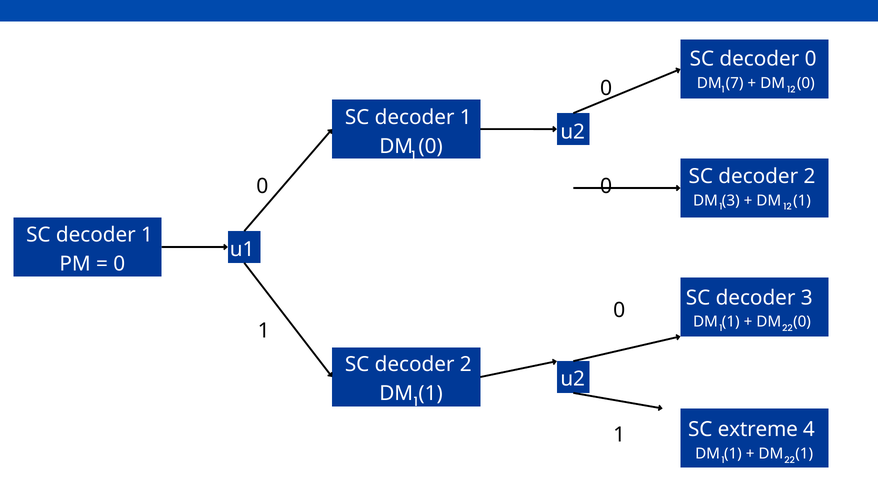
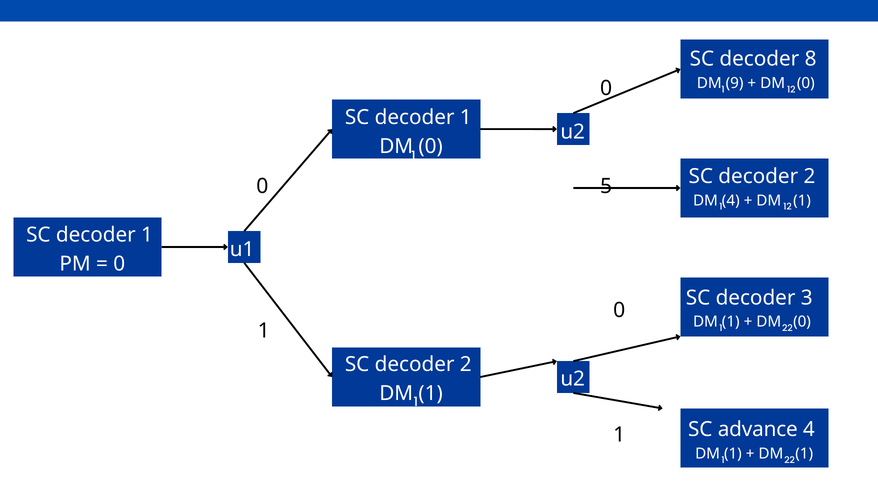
decoder 0: 0 -> 8
7: 7 -> 9
0 at (606, 186): 0 -> 5
DM 3: 3 -> 4
extreme: extreme -> advance
